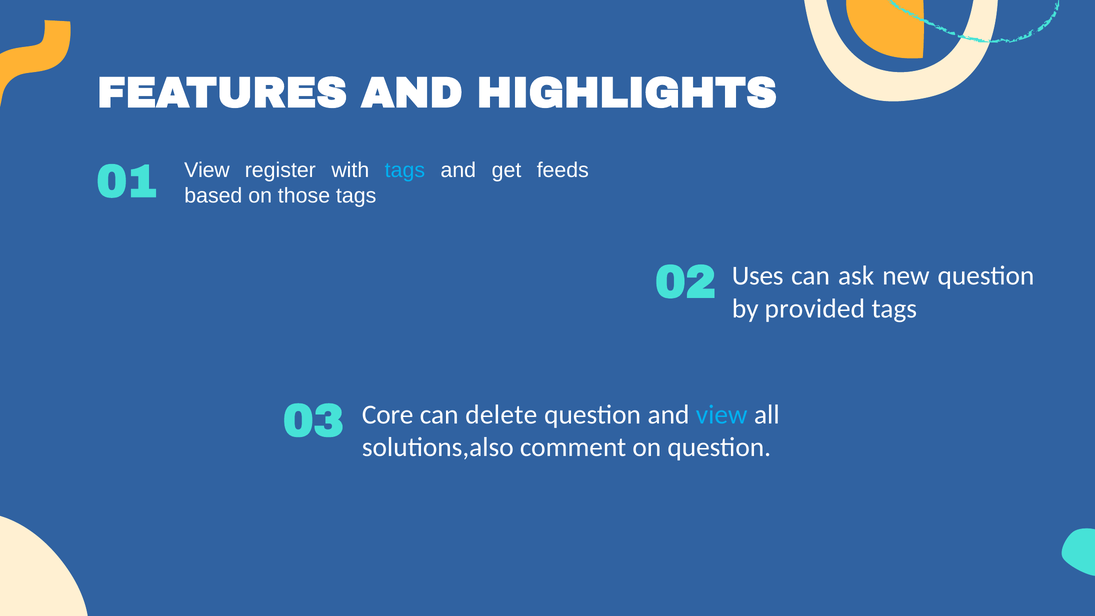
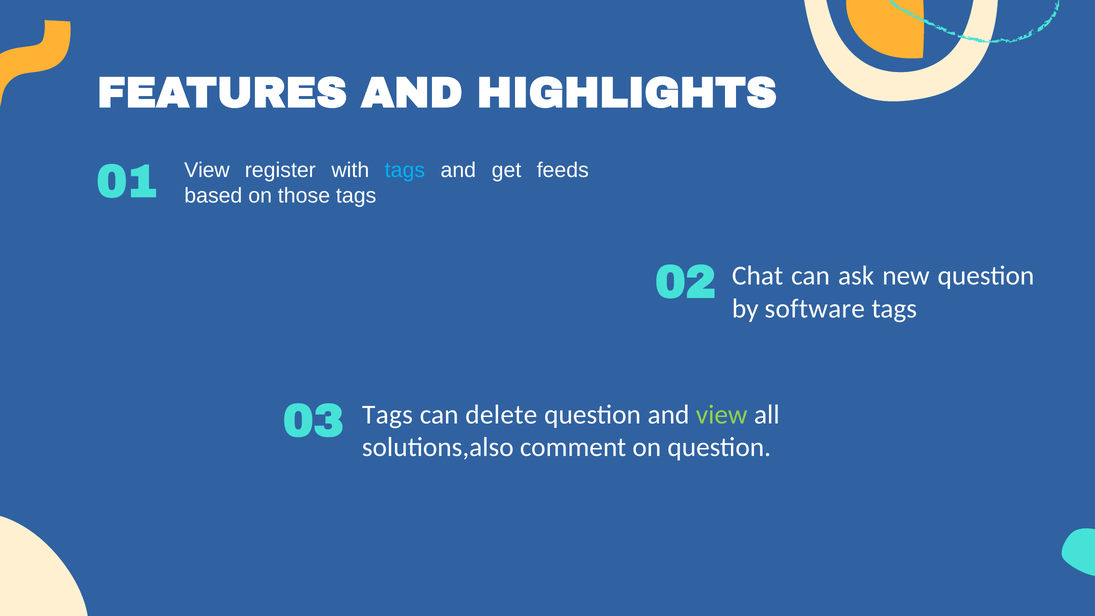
Uses: Uses -> Chat
provided: provided -> software
Core at (388, 415): Core -> Tags
view at (722, 415) colour: light blue -> light green
